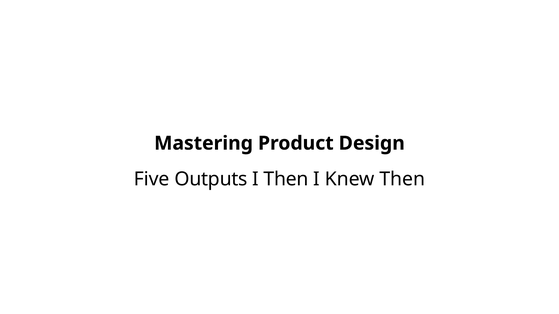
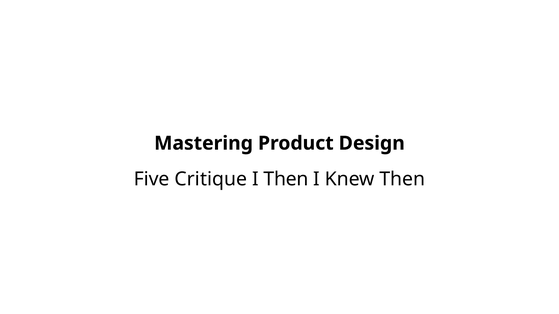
Outputs: Outputs -> Critique
